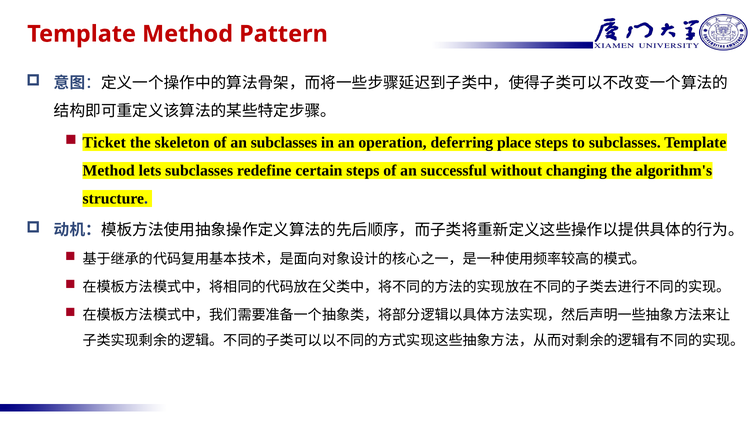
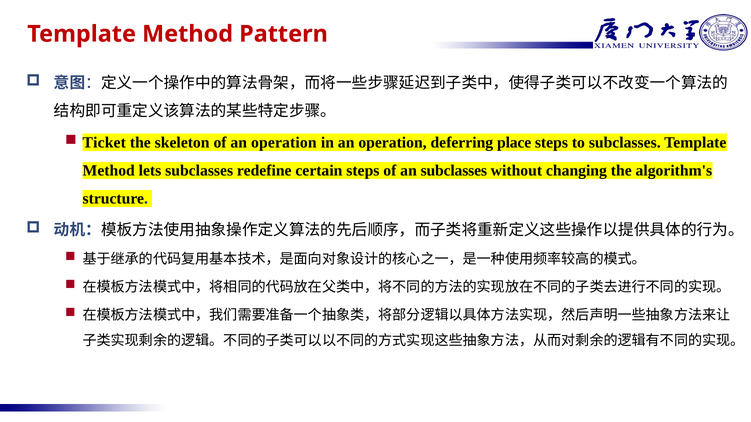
of an subclasses: subclasses -> operation
an successful: successful -> subclasses
